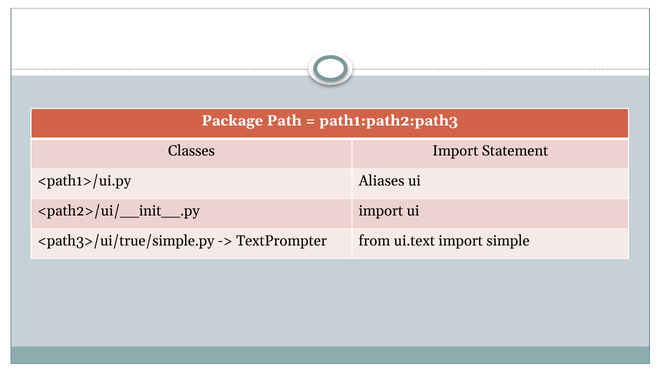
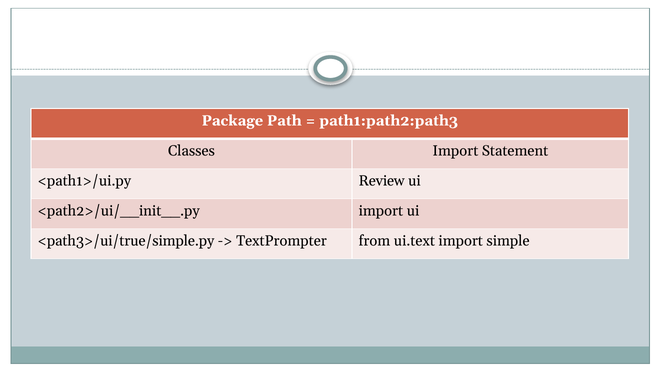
Aliases: Aliases -> Review
